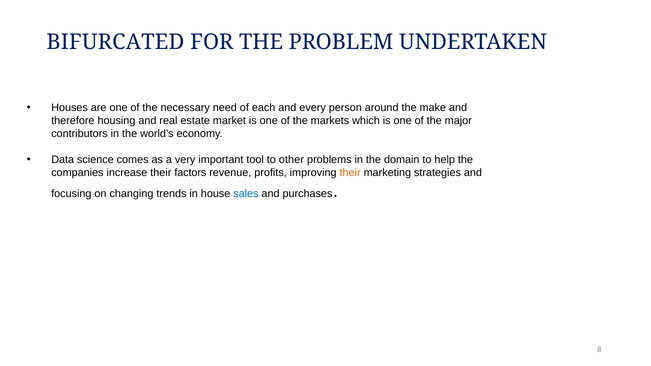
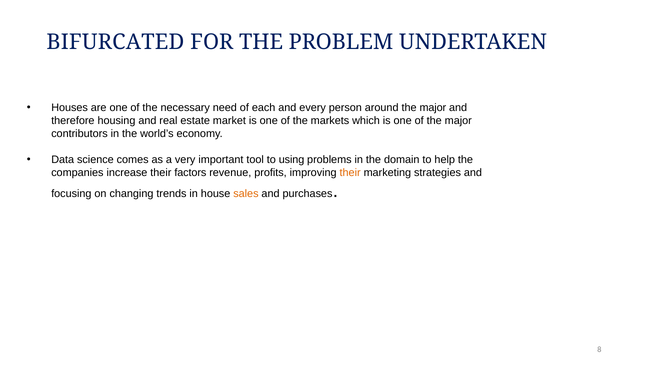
around the make: make -> major
other: other -> using
sales colour: blue -> orange
